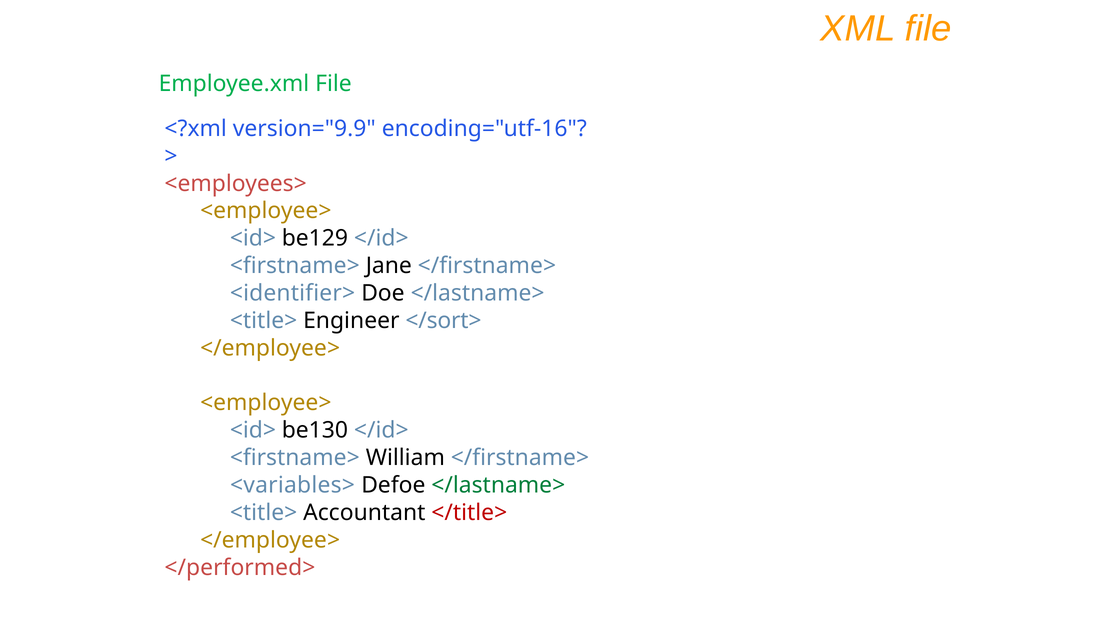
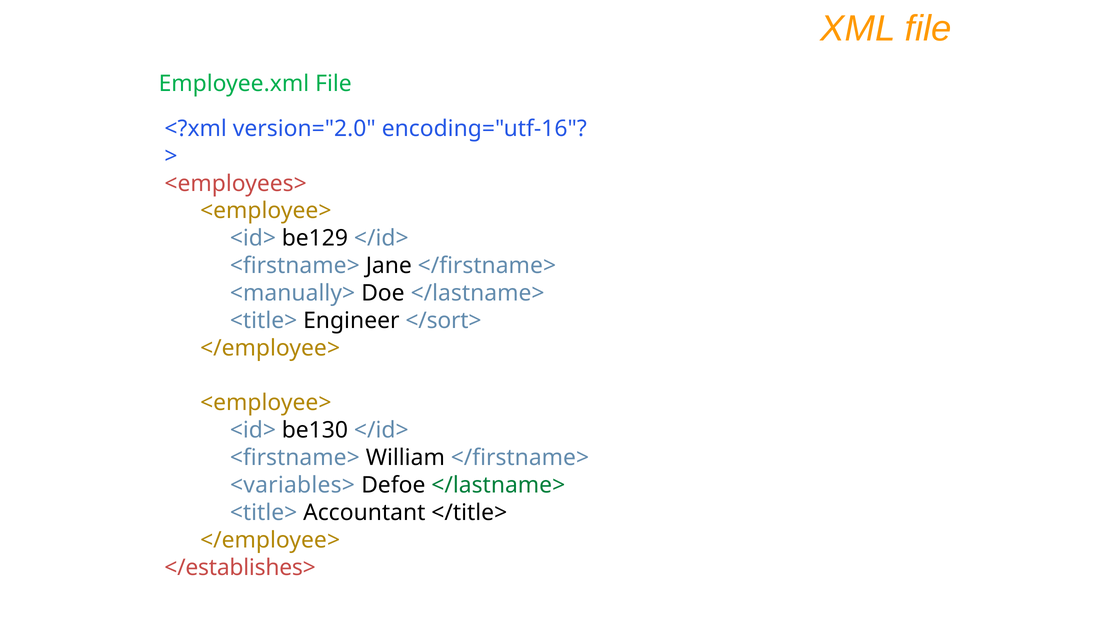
version="9.9: version="9.9 -> version="2.0
<identifier>: <identifier> -> <manually>
</title> colour: red -> black
</performed>: </performed> -> </establishes>
